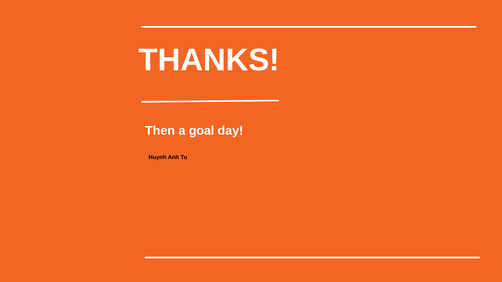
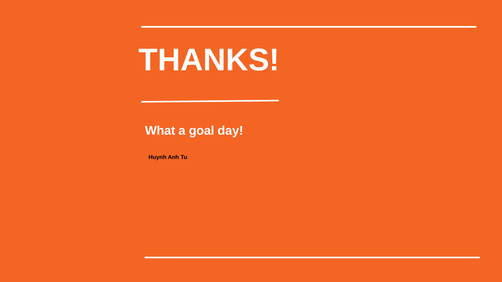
Then: Then -> What
